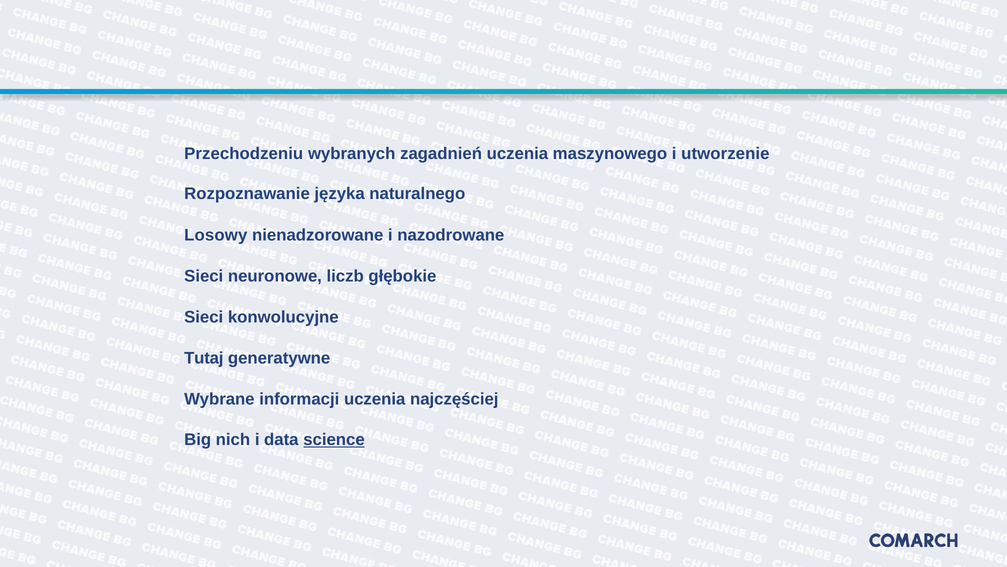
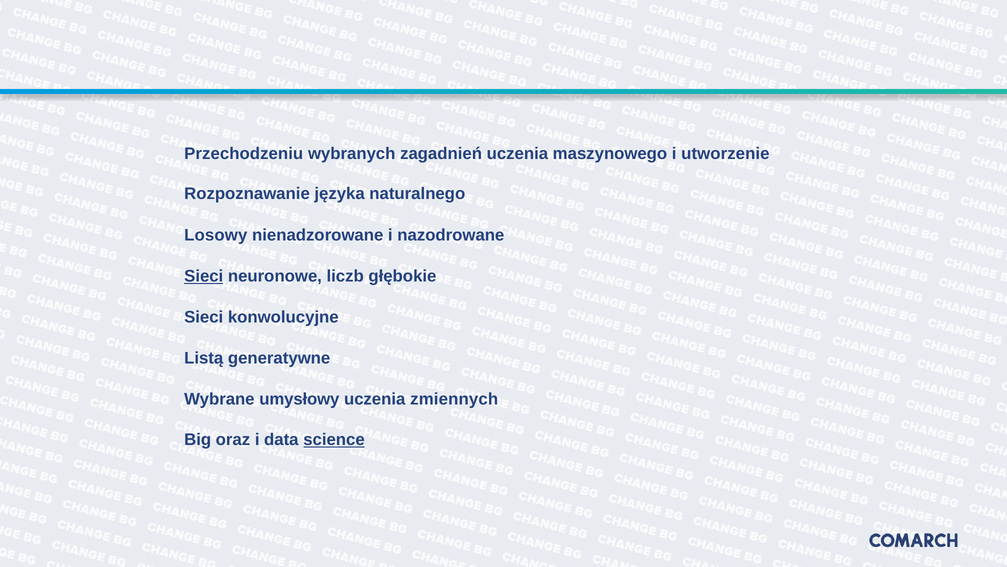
Sieci at (204, 276) underline: none -> present
Tutaj: Tutaj -> Listą
informacji: informacji -> umysłowy
najczęściej: najczęściej -> zmiennych
nich: nich -> oraz
